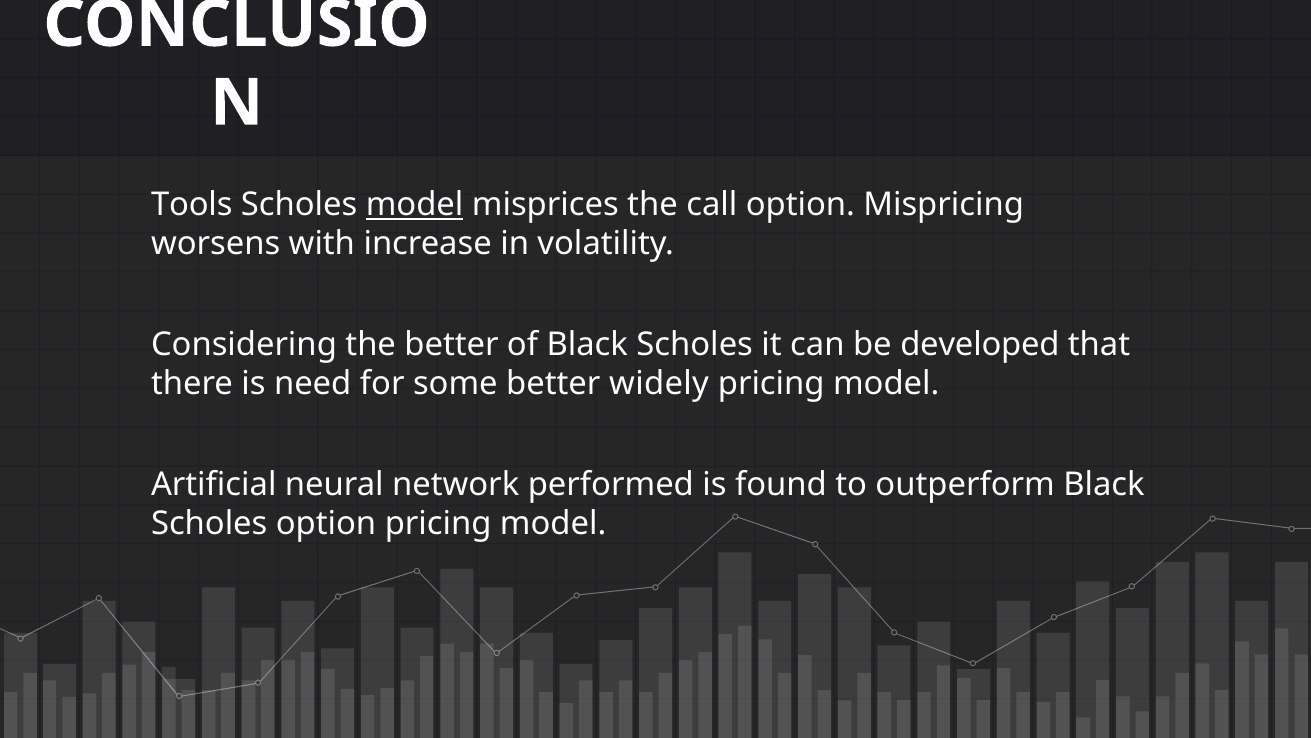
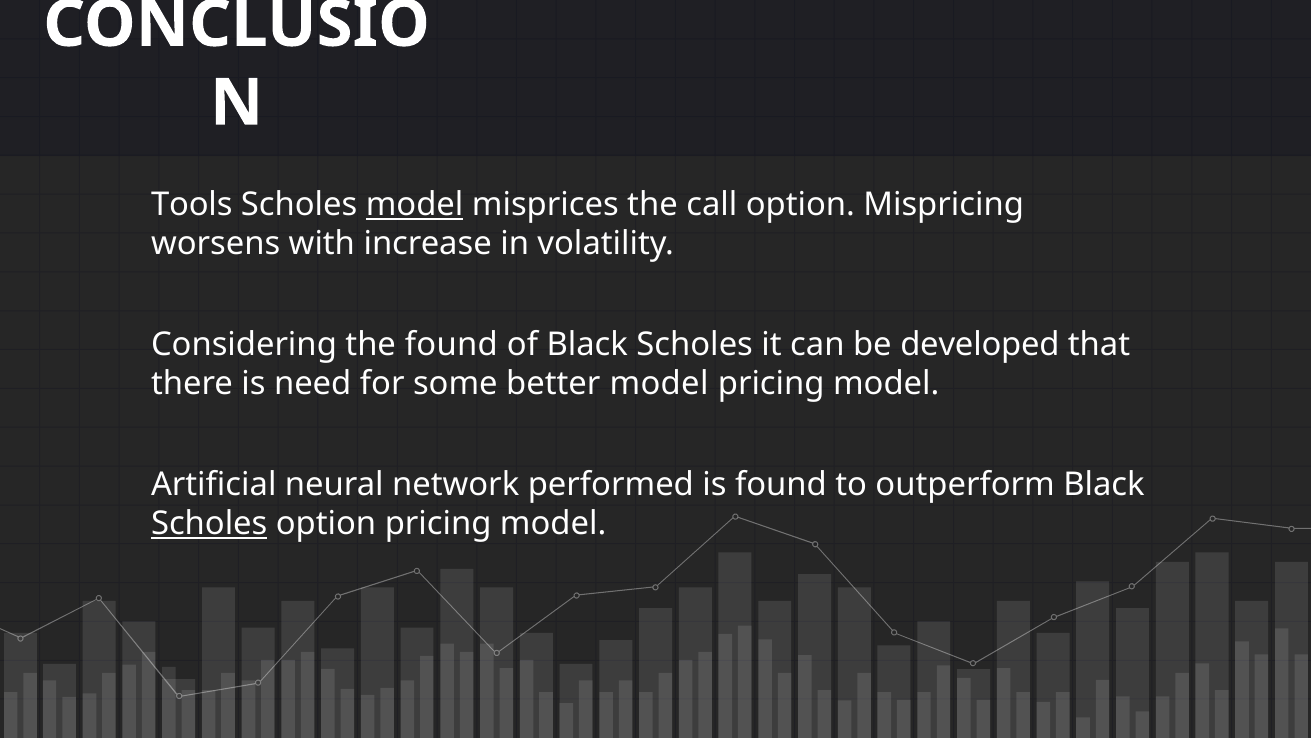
the better: better -> found
better widely: widely -> model
Scholes at (209, 523) underline: none -> present
